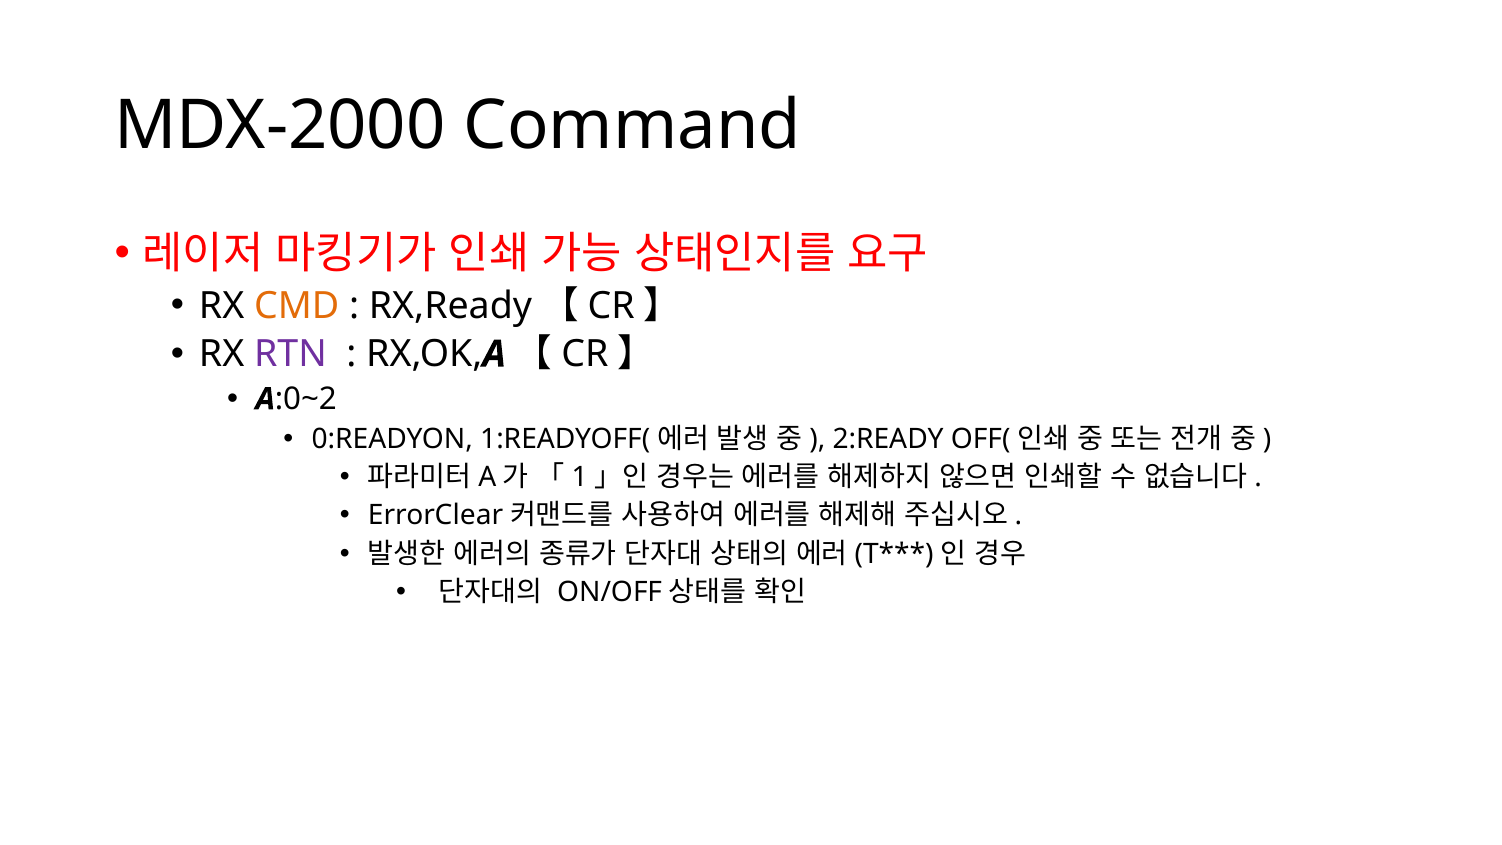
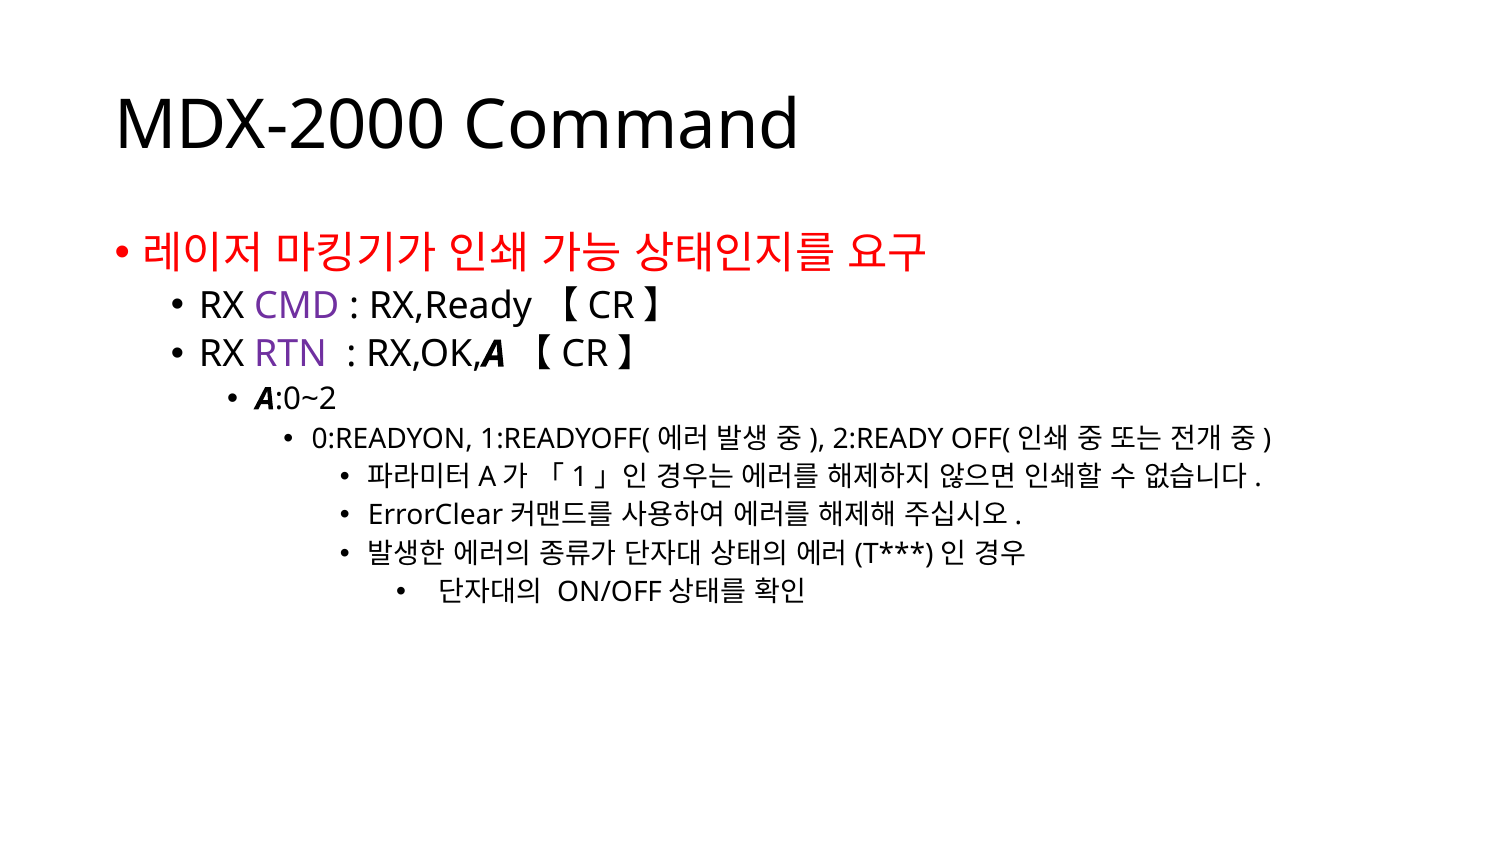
CMD colour: orange -> purple
